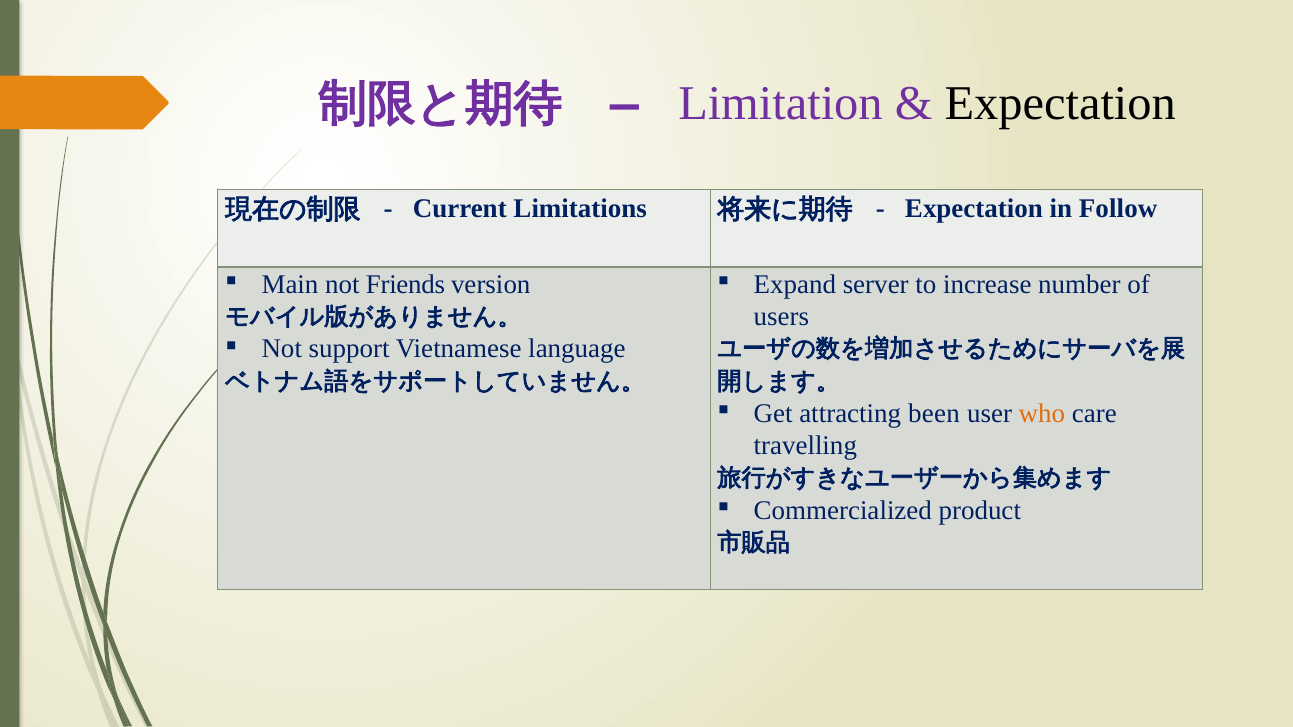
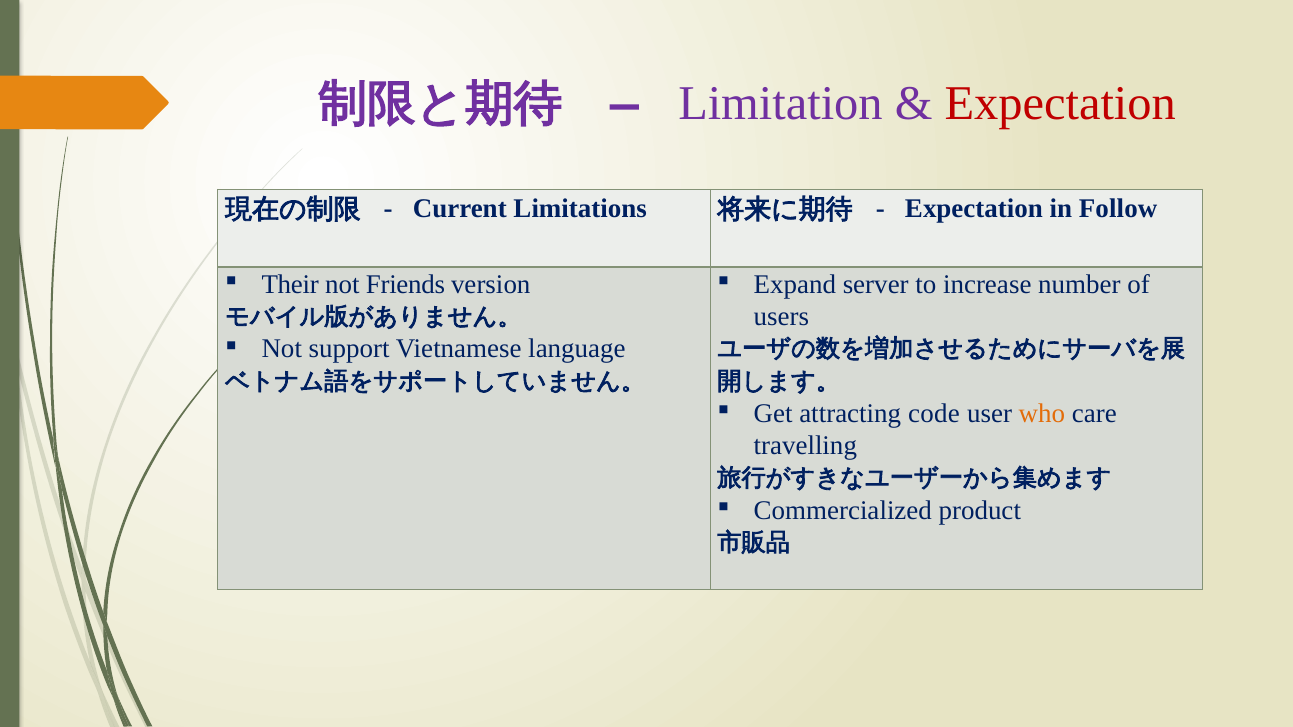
Expectation at (1060, 104) colour: black -> red
Main: Main -> Their
been: been -> code
